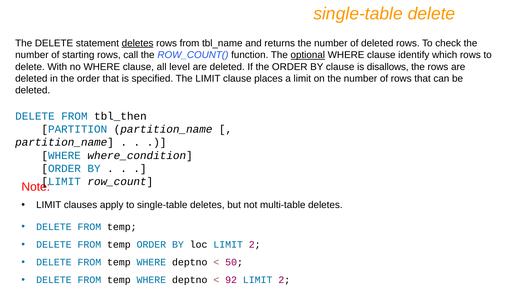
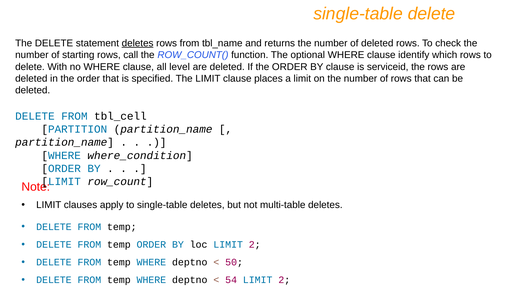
optional underline: present -> none
disallows: disallows -> serviceid
tbl_then: tbl_then -> tbl_cell
92: 92 -> 54
